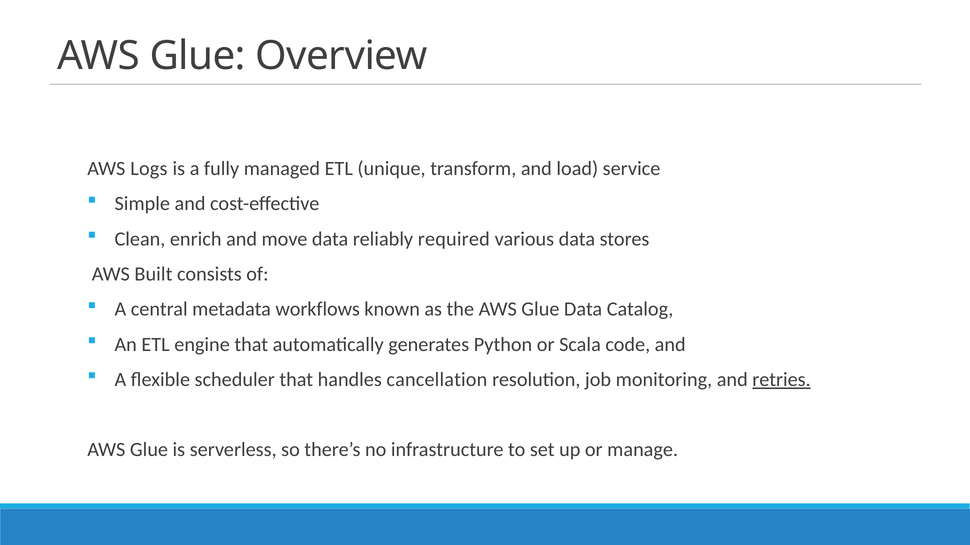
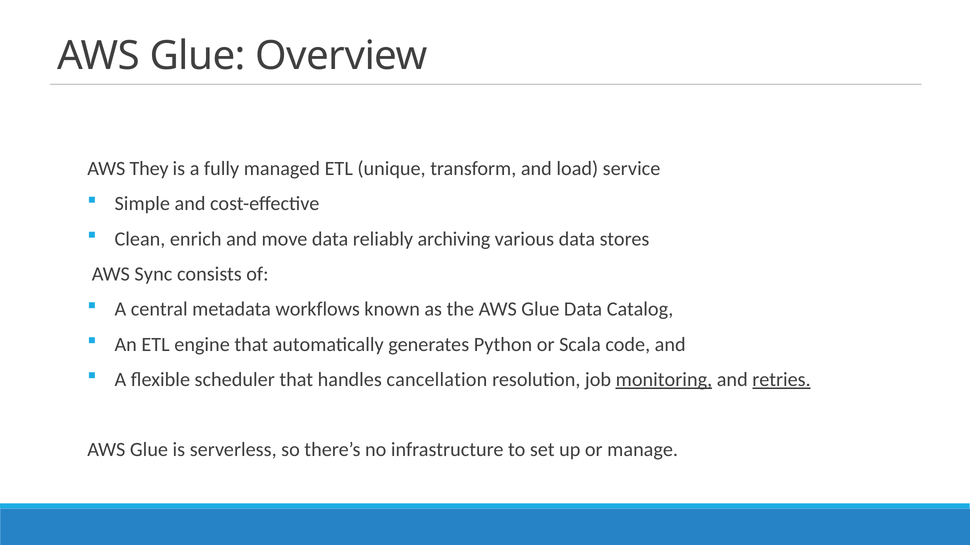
Logs: Logs -> They
required: required -> archiving
Built: Built -> Sync
monitoring underline: none -> present
